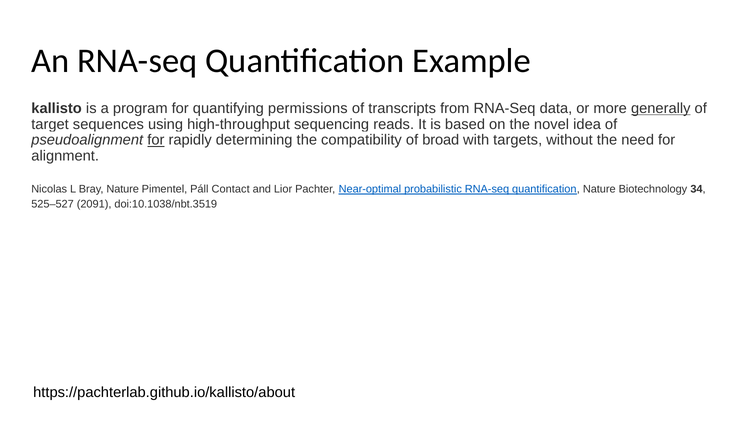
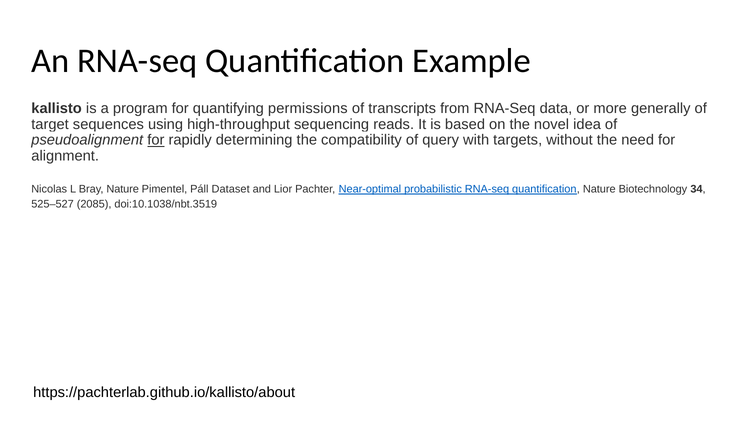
generally underline: present -> none
broad: broad -> query
Contact: Contact -> Dataset
2091: 2091 -> 2085
